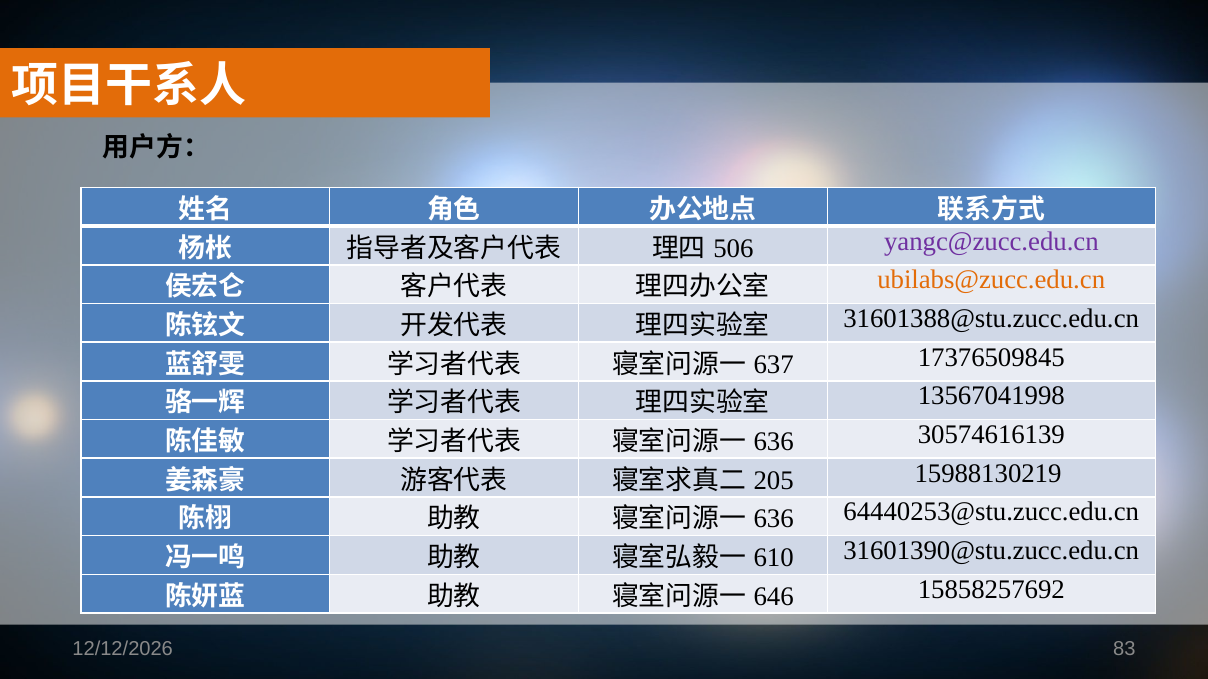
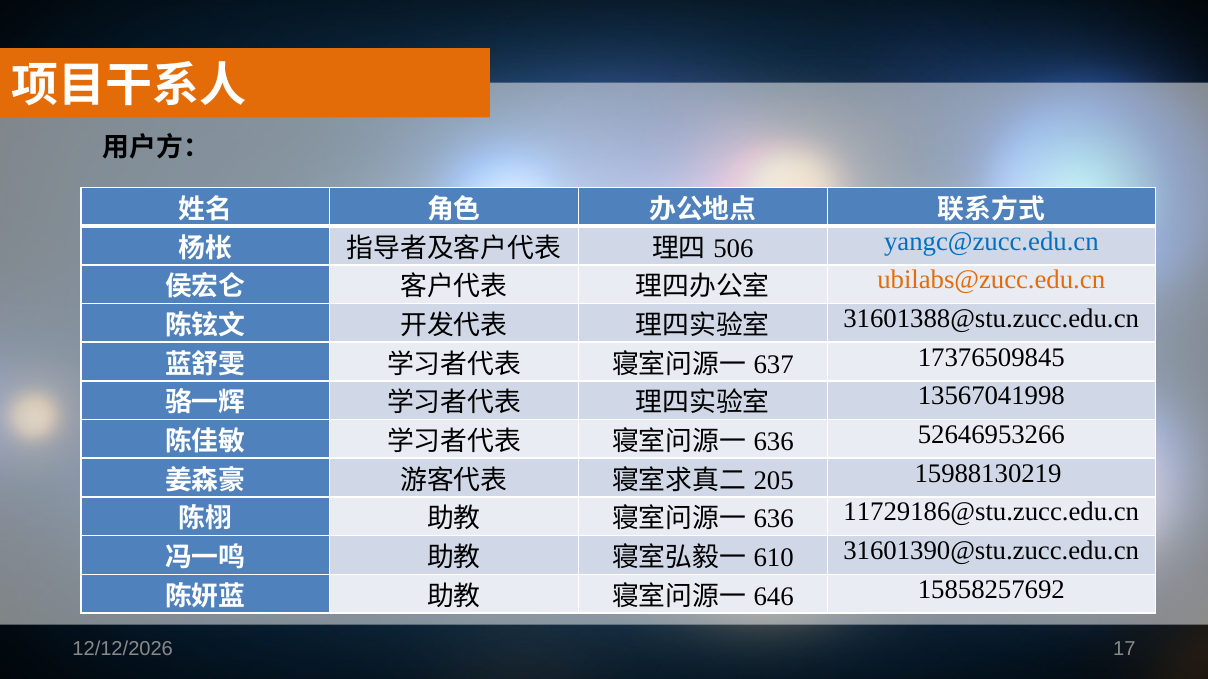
yangc@zucc.edu.cn colour: purple -> blue
30574616139: 30574616139 -> 52646953266
64440253@stu.zucc.edu.cn: 64440253@stu.zucc.edu.cn -> 11729186@stu.zucc.edu.cn
83: 83 -> 17
